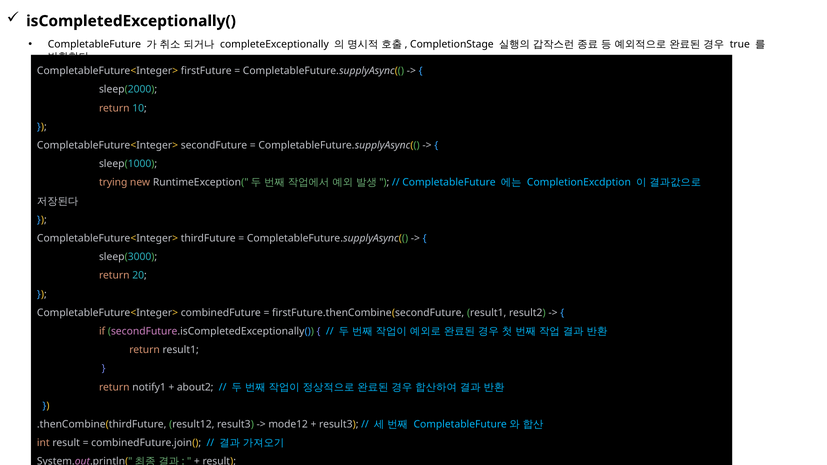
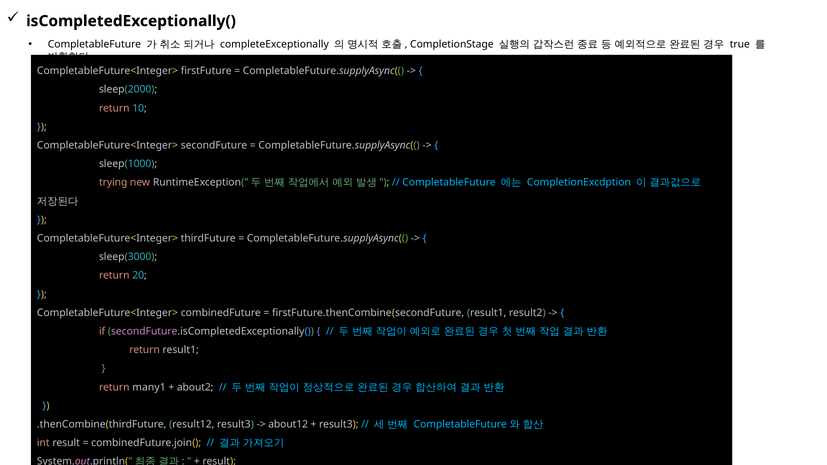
notify1: notify1 -> many1
mode12: mode12 -> about12
